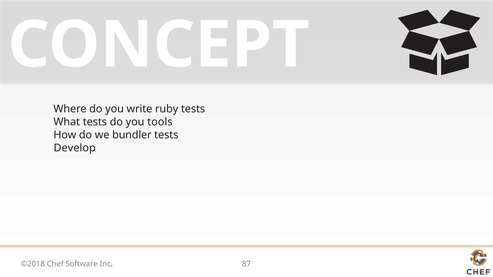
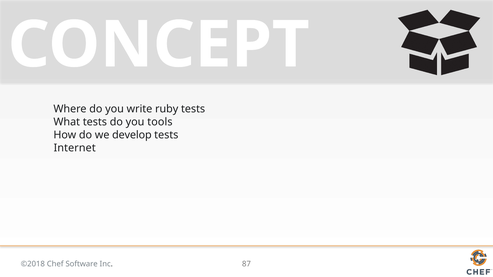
bundler: bundler -> develop
Develop: Develop -> Internet
